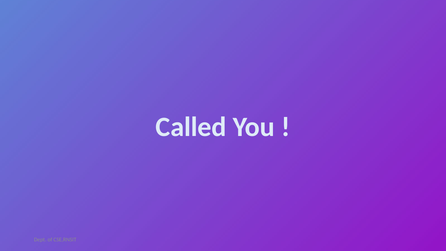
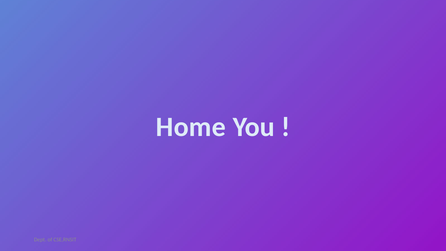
Called: Called -> Home
